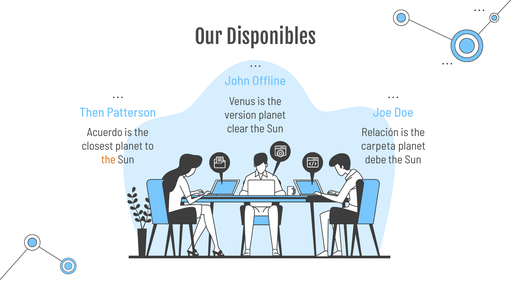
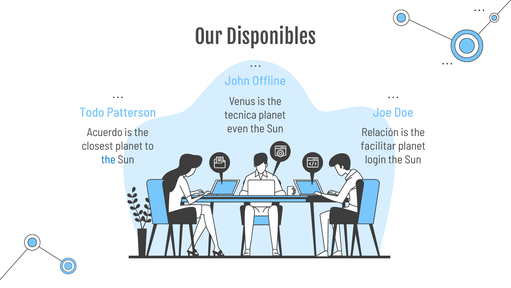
Then: Then -> Todo
version: version -> tecnica
clear: clear -> even
carpeta: carpeta -> facilitar
the at (108, 160) colour: orange -> blue
debe: debe -> login
